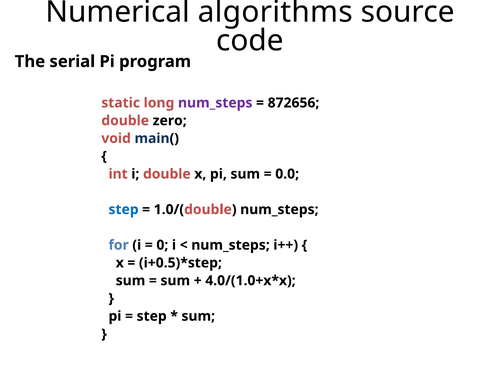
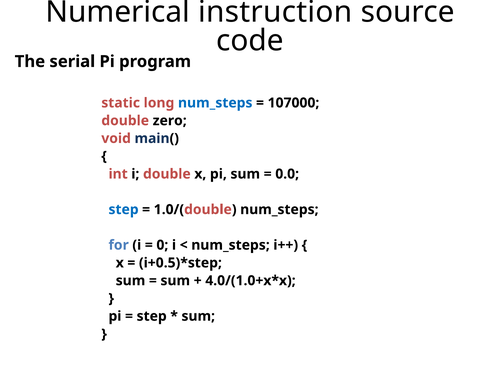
algorithms: algorithms -> instruction
num_steps at (215, 103) colour: purple -> blue
872656: 872656 -> 107000
